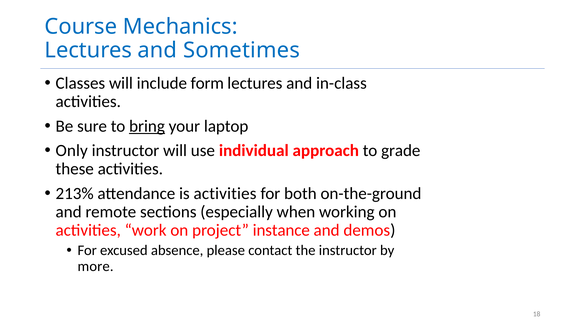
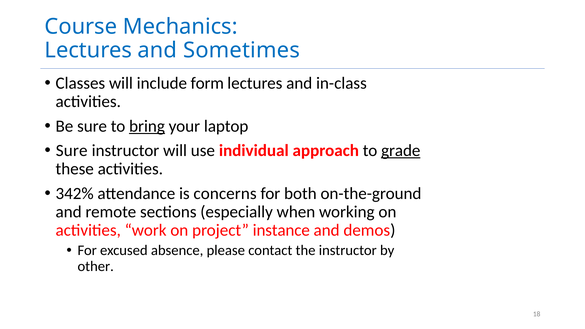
Only at (72, 151): Only -> Sure
grade underline: none -> present
213%: 213% -> 342%
is activities: activities -> concerns
more: more -> other
